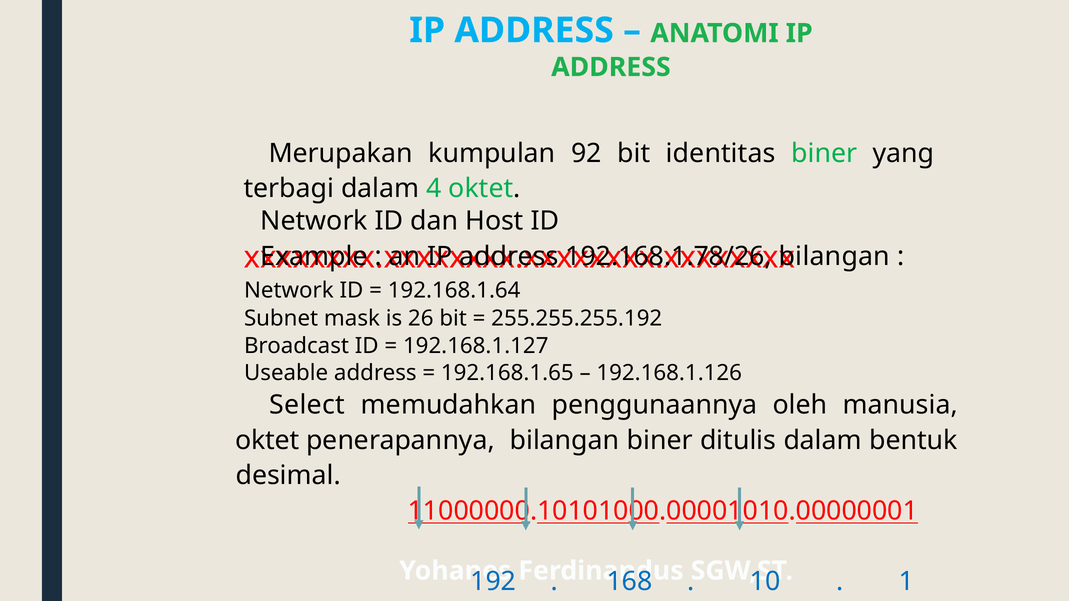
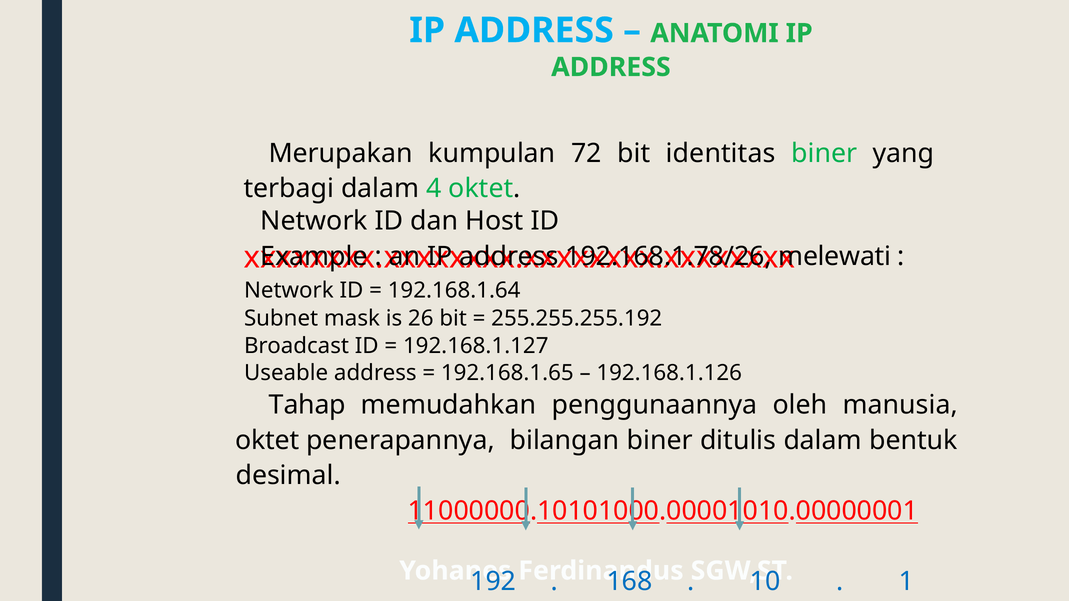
92: 92 -> 72
bilangan at (834, 257): bilangan -> melewati
Select: Select -> Tahap
